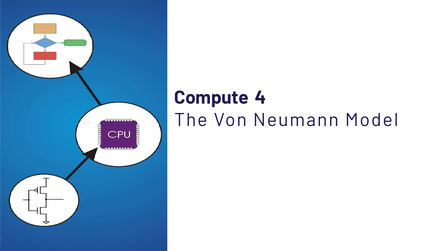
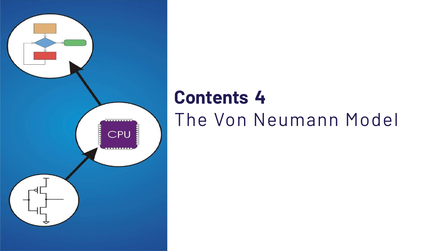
Compute: Compute -> Contents
